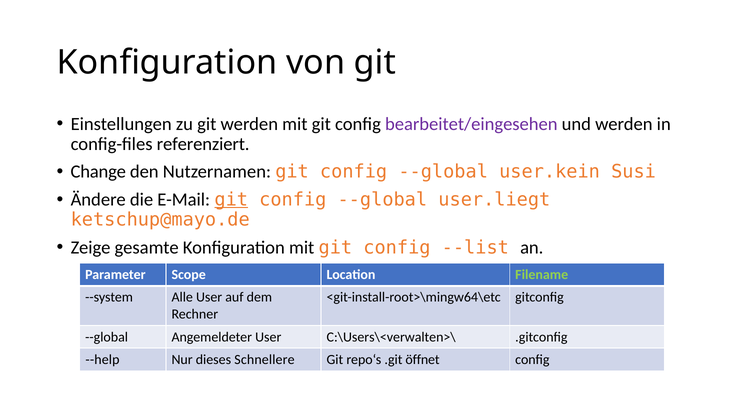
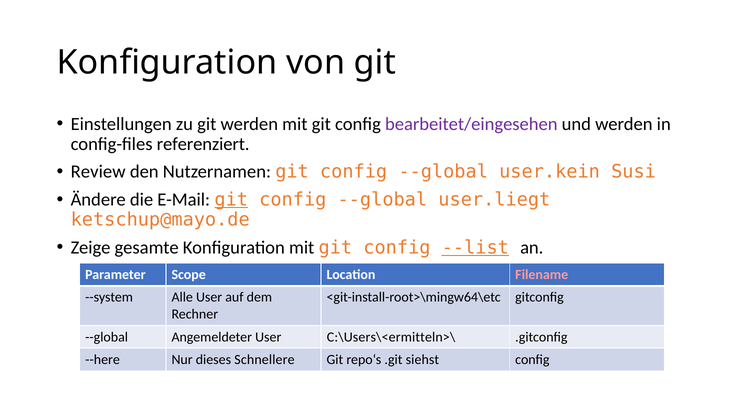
Change: Change -> Review
--list underline: none -> present
Filename colour: light green -> pink
C:\Users\<verwalten>\: C:\Users\<verwalten>\ -> C:\Users\<ermitteln>\
--help: --help -> --here
öffnet: öffnet -> siehst
